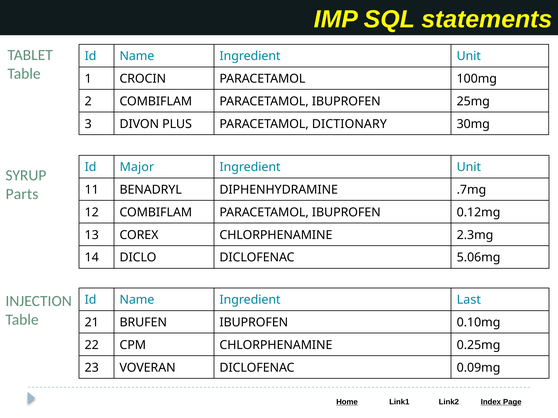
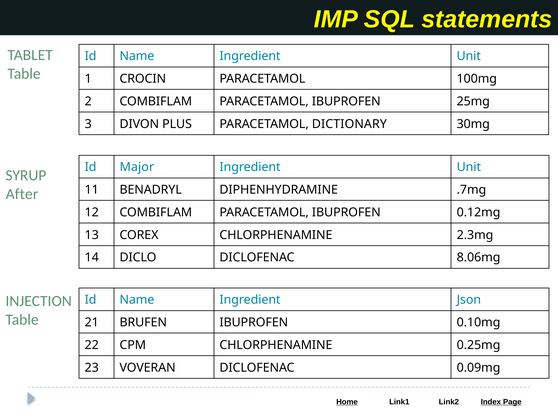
Parts: Parts -> After
5.06mg: 5.06mg -> 8.06mg
Last: Last -> Json
